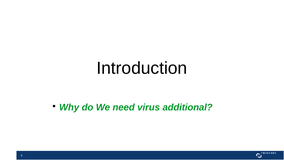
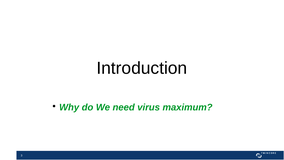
additional: additional -> maximum
